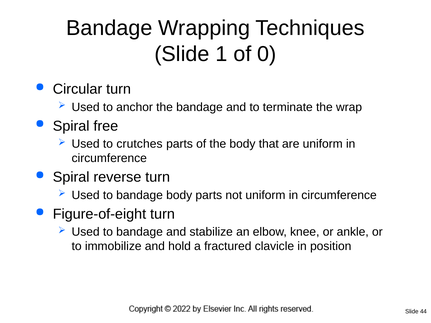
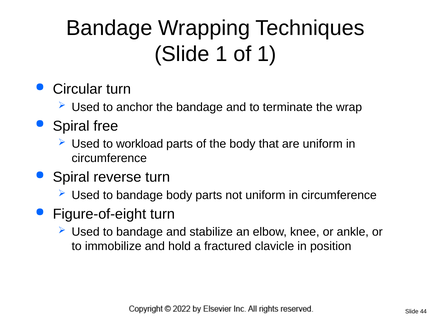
of 0: 0 -> 1
crutches: crutches -> workload
